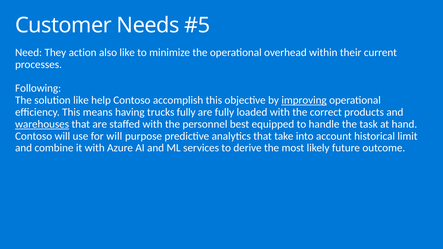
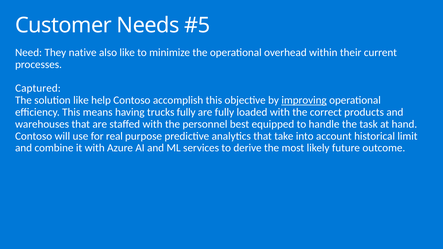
action: action -> native
Following: Following -> Captured
warehouses underline: present -> none
for will: will -> real
